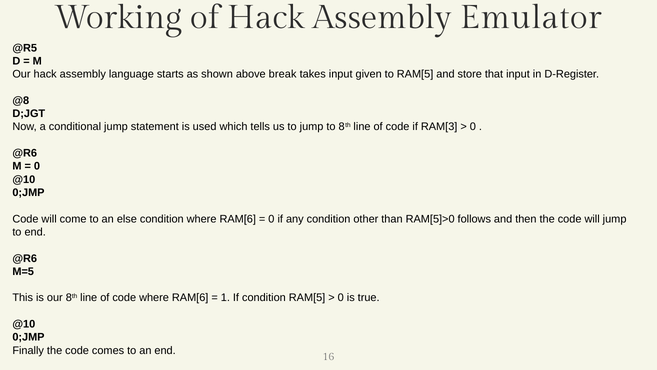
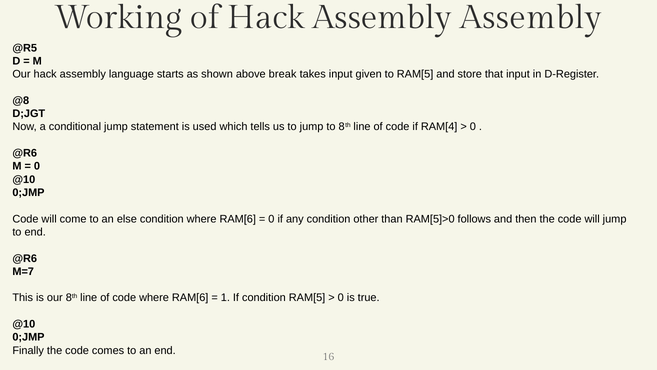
Assembly Emulator: Emulator -> Assembly
RAM[3: RAM[3 -> RAM[4
M=5: M=5 -> M=7
